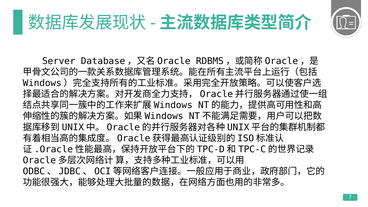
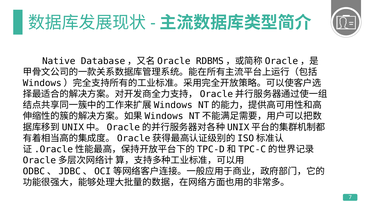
Server: Server -> Native
